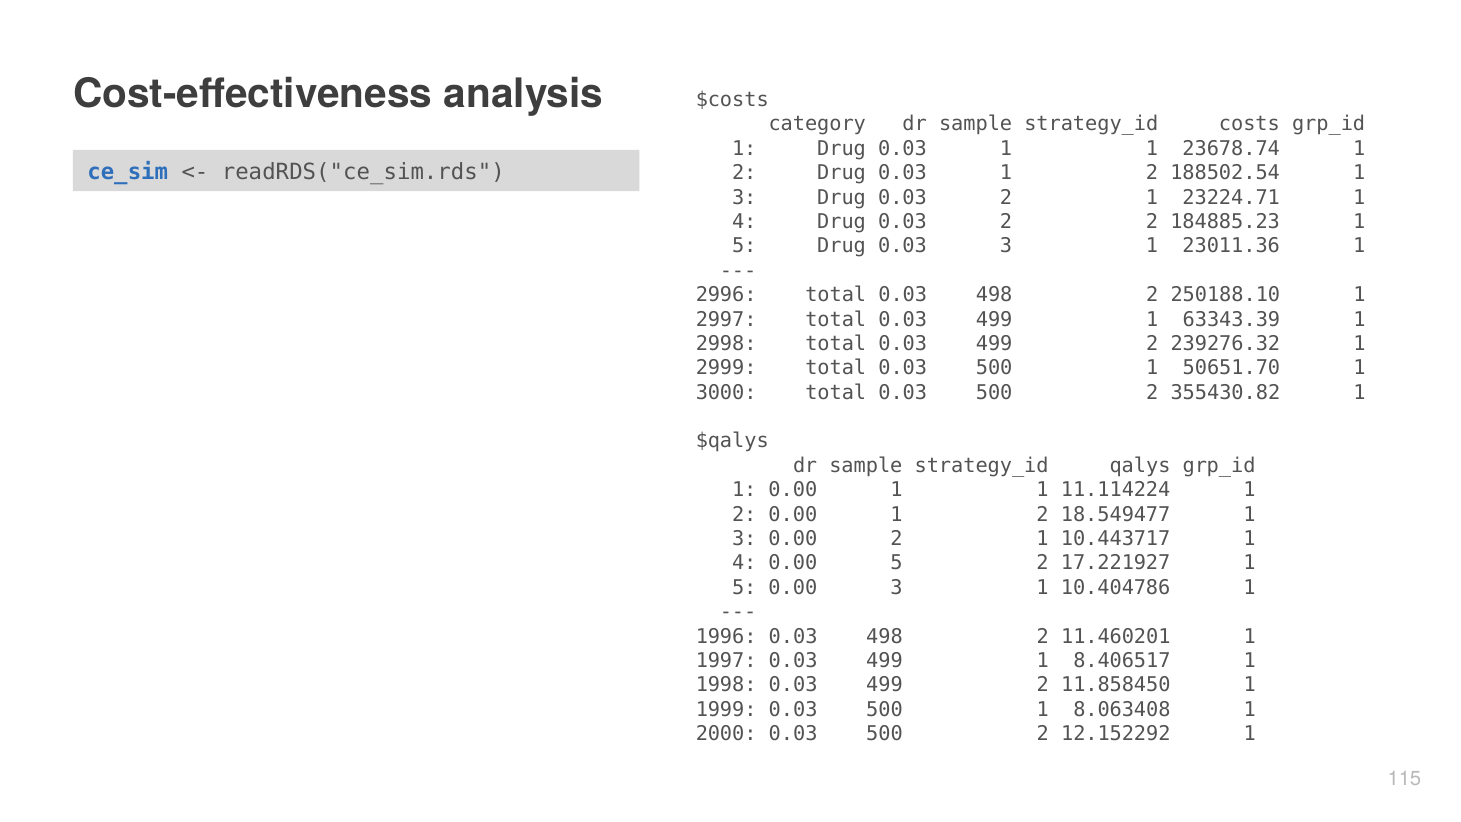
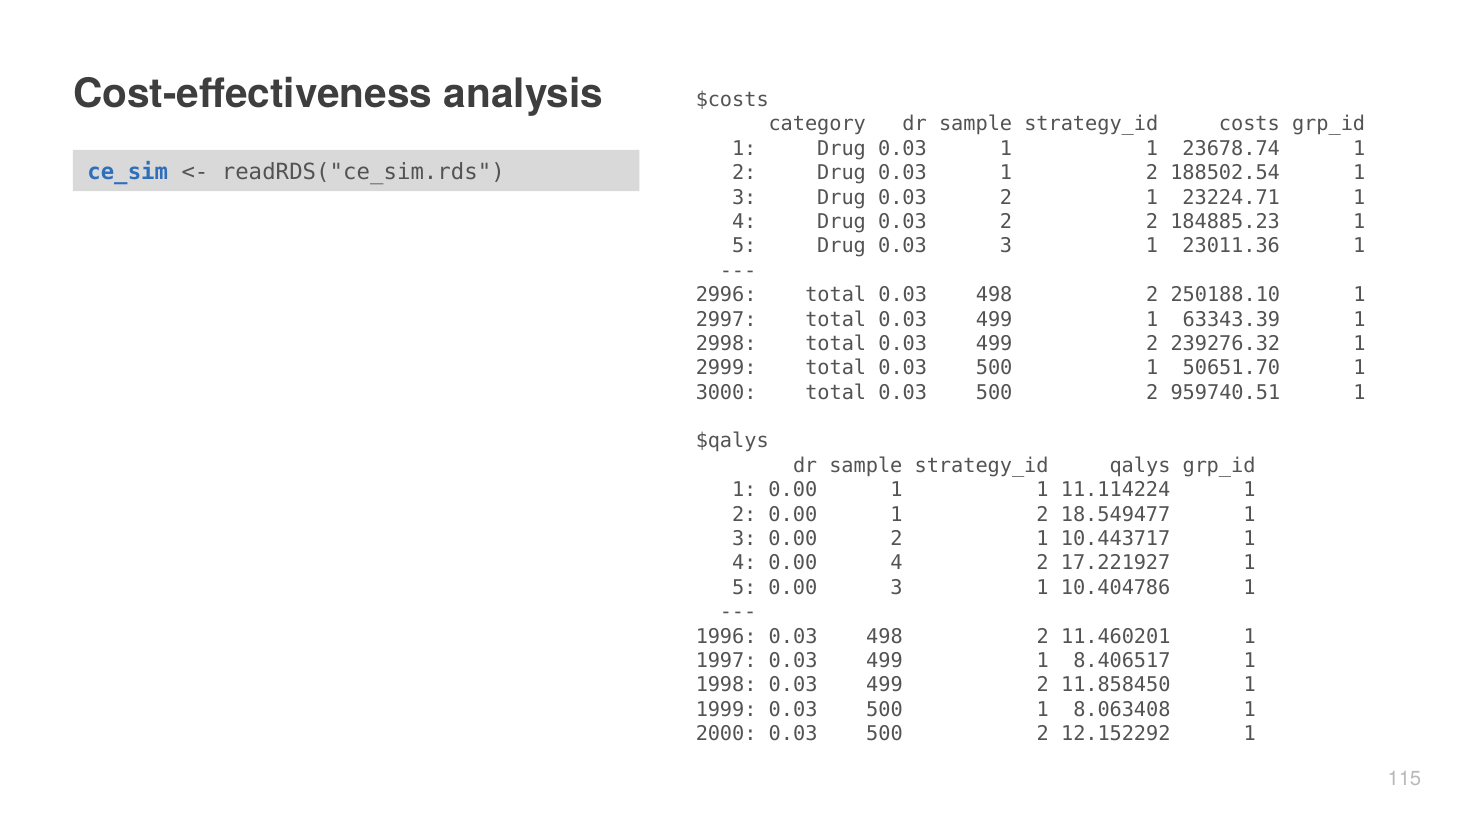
355430.82: 355430.82 -> 959740.51
0.00 5: 5 -> 4
